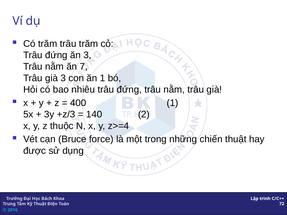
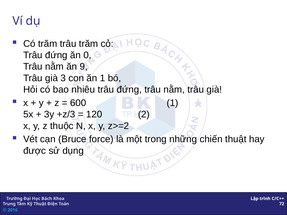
ăn 3: 3 -> 0
7: 7 -> 9
400: 400 -> 600
140: 140 -> 120
z>=4: z>=4 -> z>=2
